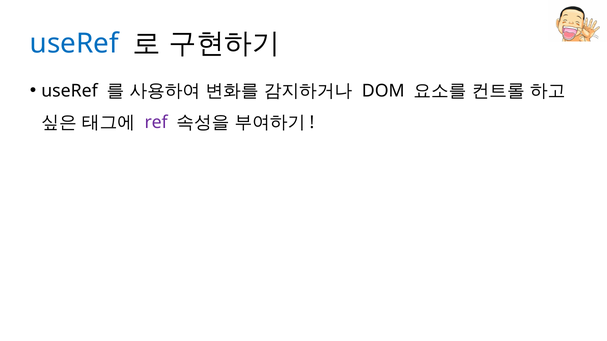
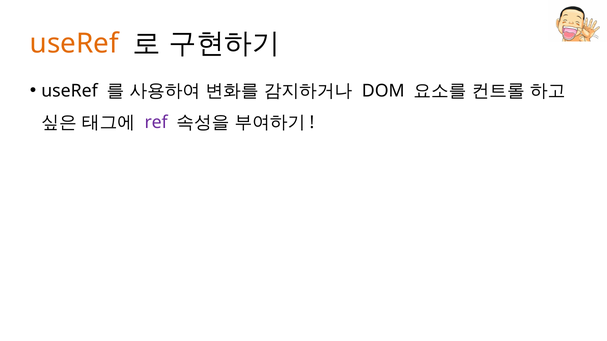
useRef at (74, 43) colour: blue -> orange
